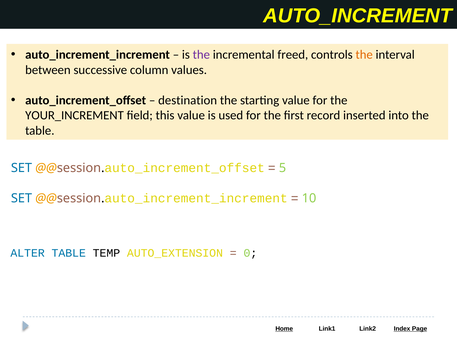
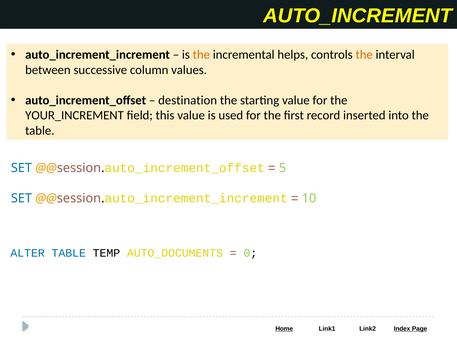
the at (201, 55) colour: purple -> orange
freed: freed -> helps
AUTO_EXTENSION: AUTO_EXTENSION -> AUTO_DOCUMENTS
